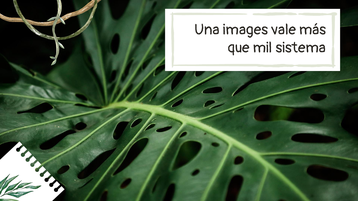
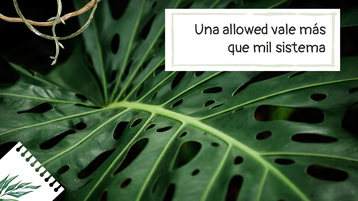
images: images -> allowed
